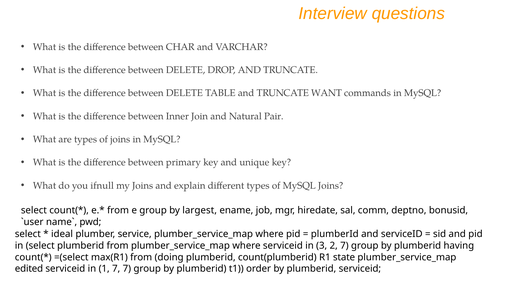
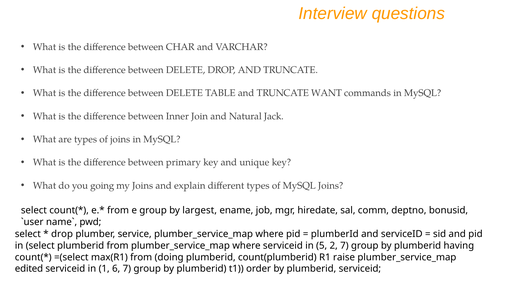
Pair: Pair -> Jack
ifnull: ifnull -> going
ideal at (62, 234): ideal -> drop
3: 3 -> 5
state: state -> raise
1 7: 7 -> 6
